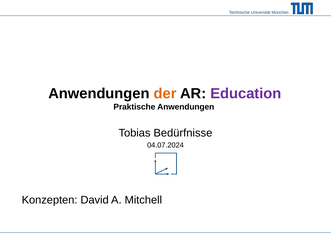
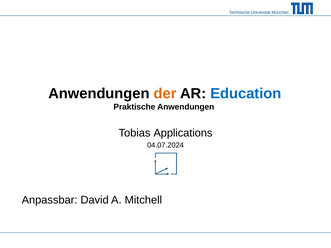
Education colour: purple -> blue
Bedürfnisse: Bedürfnisse -> Applications
Konzepten: Konzepten -> Anpassbar
